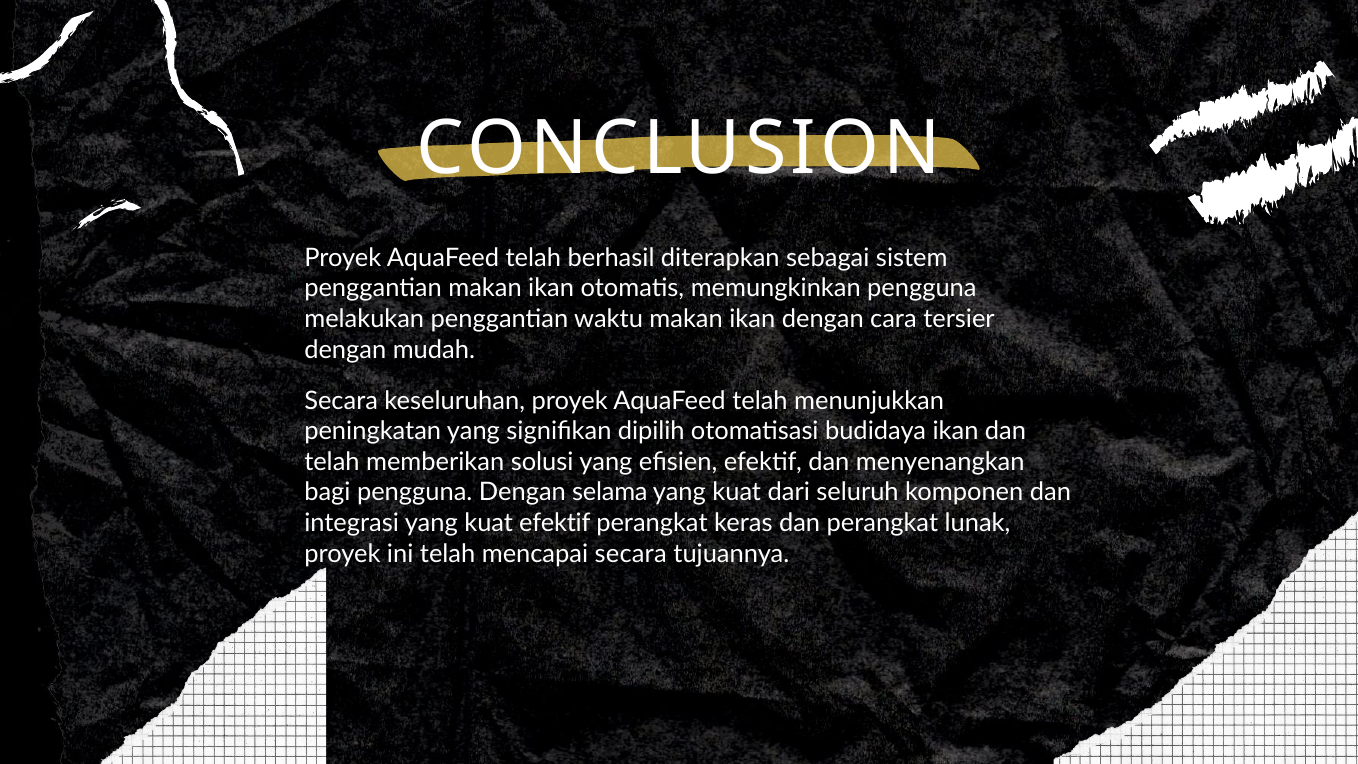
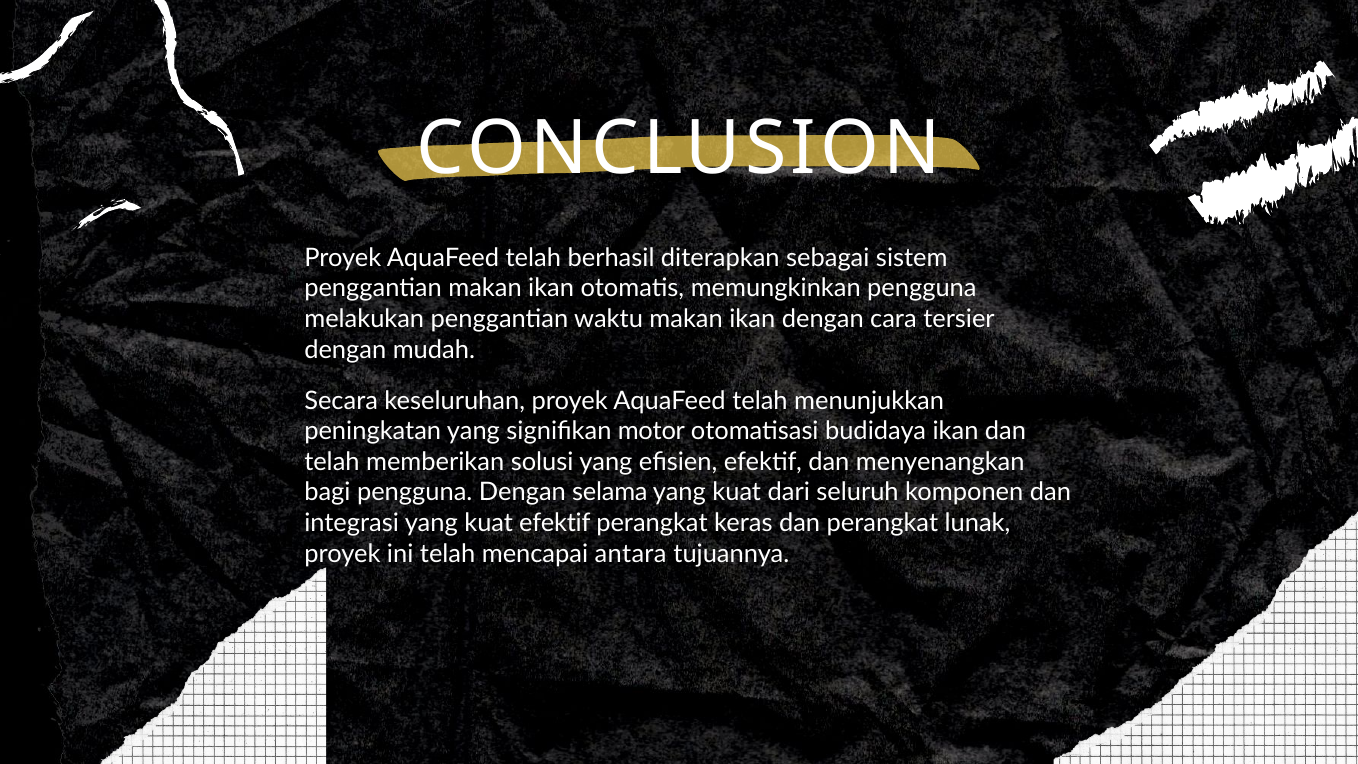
dipilih: dipilih -> motor
mencapai secara: secara -> antara
